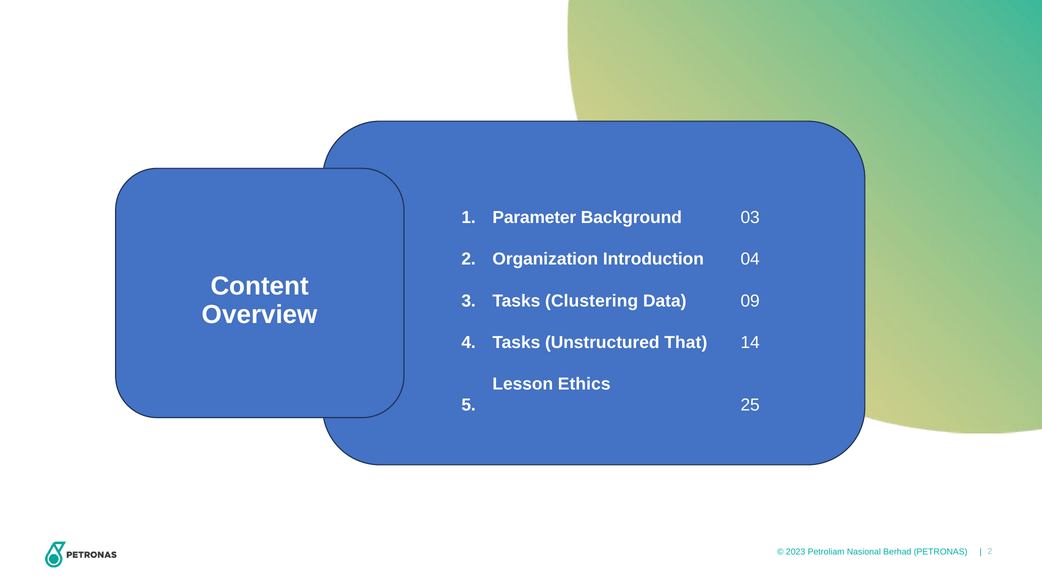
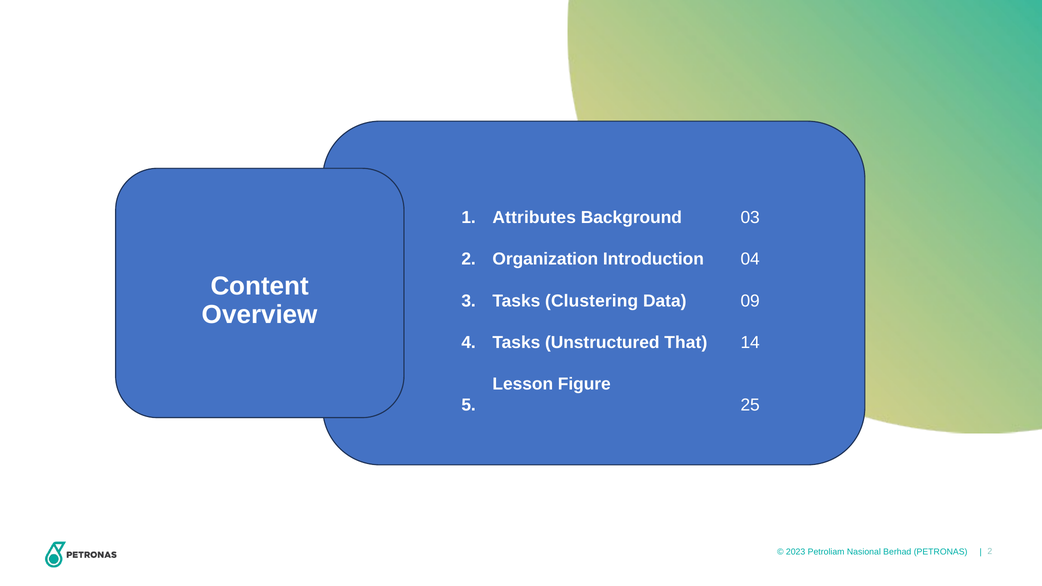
Parameter: Parameter -> Attributes
Ethics: Ethics -> Figure
